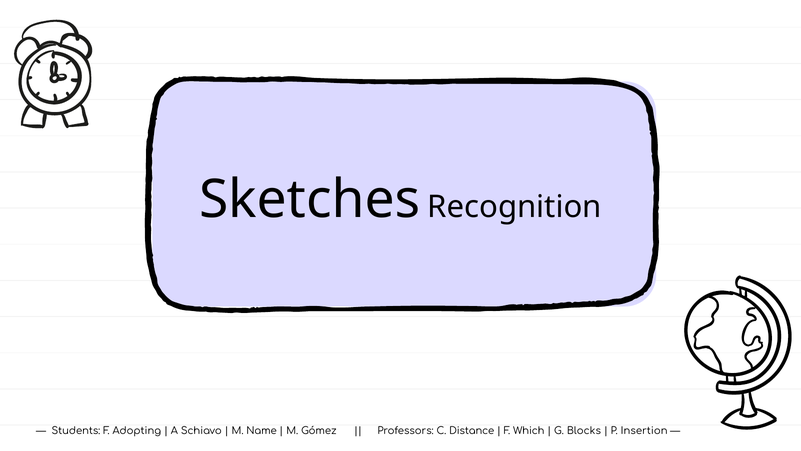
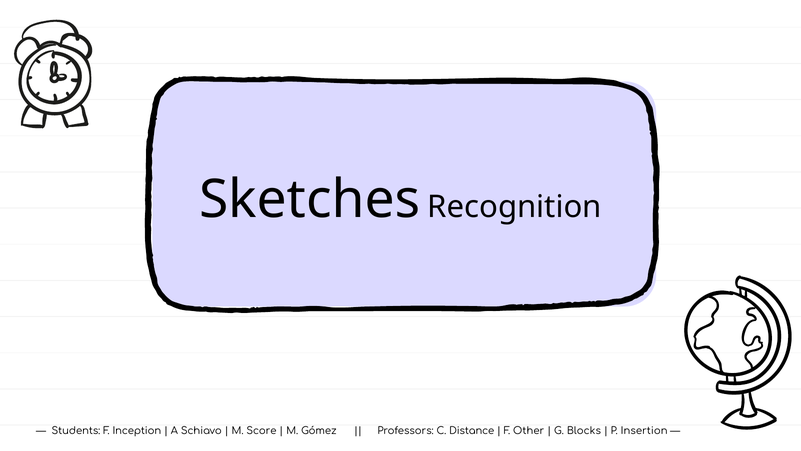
Adopting: Adopting -> Inception
Name: Name -> Score
Which: Which -> Other
